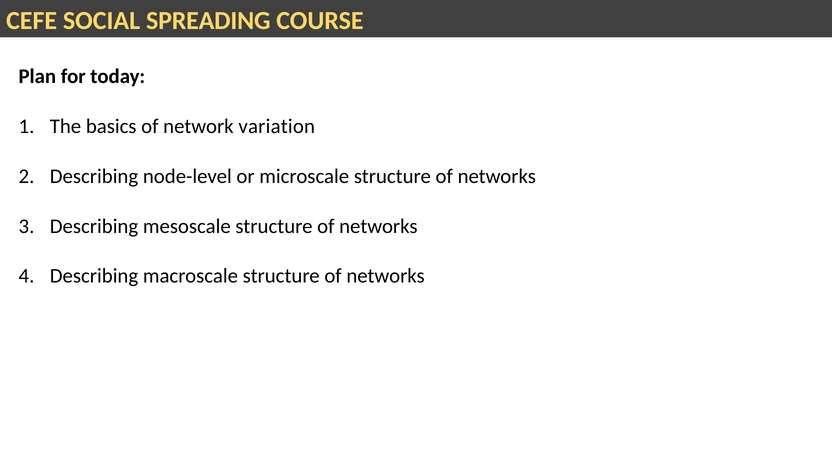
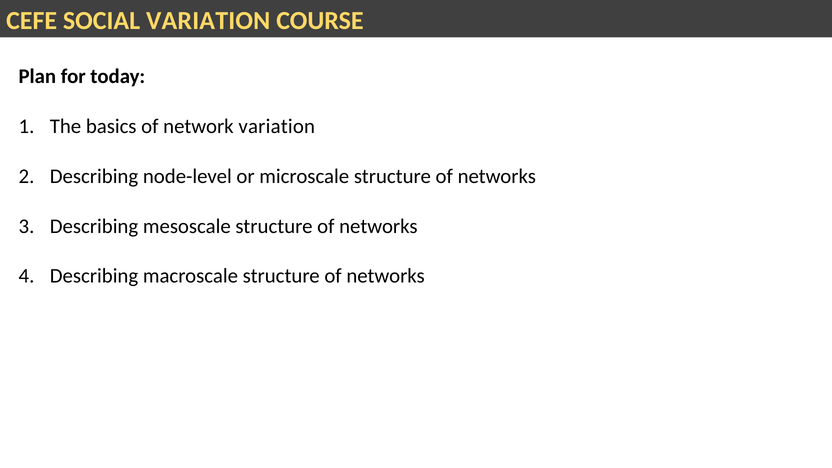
SOCIAL SPREADING: SPREADING -> VARIATION
